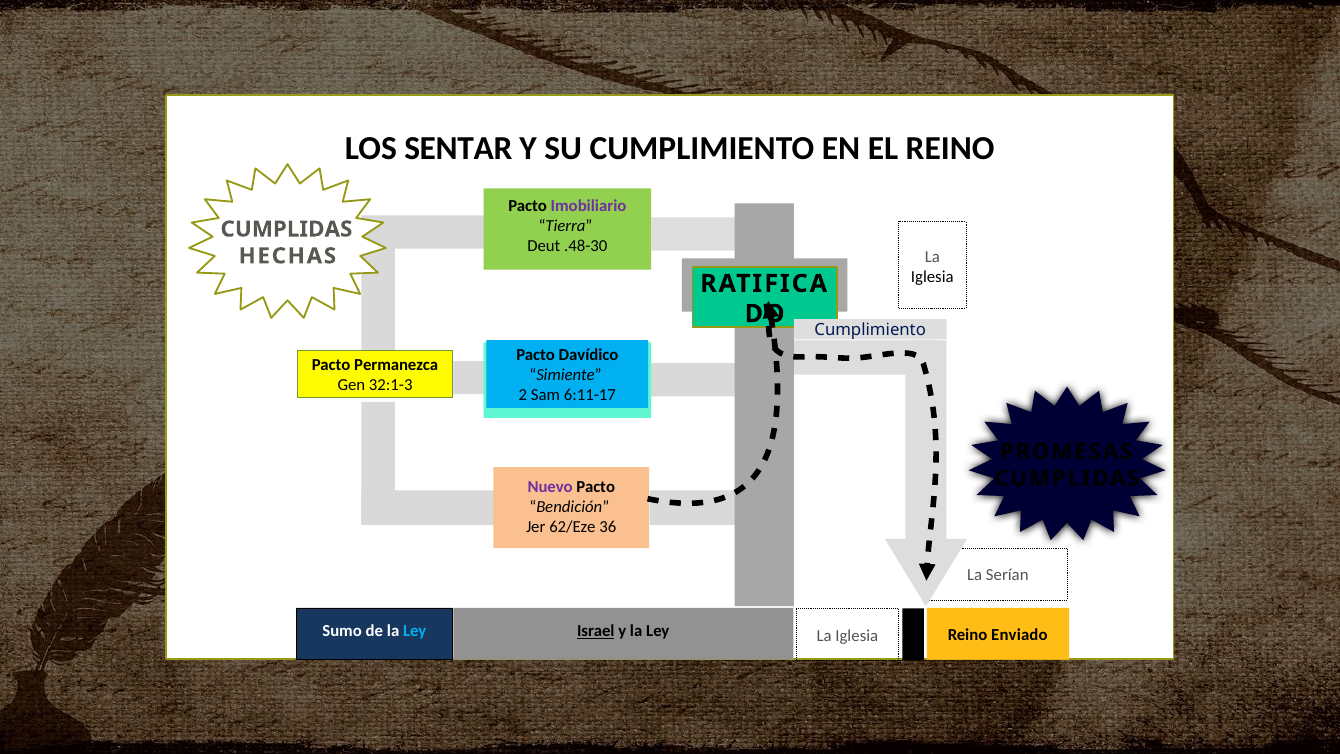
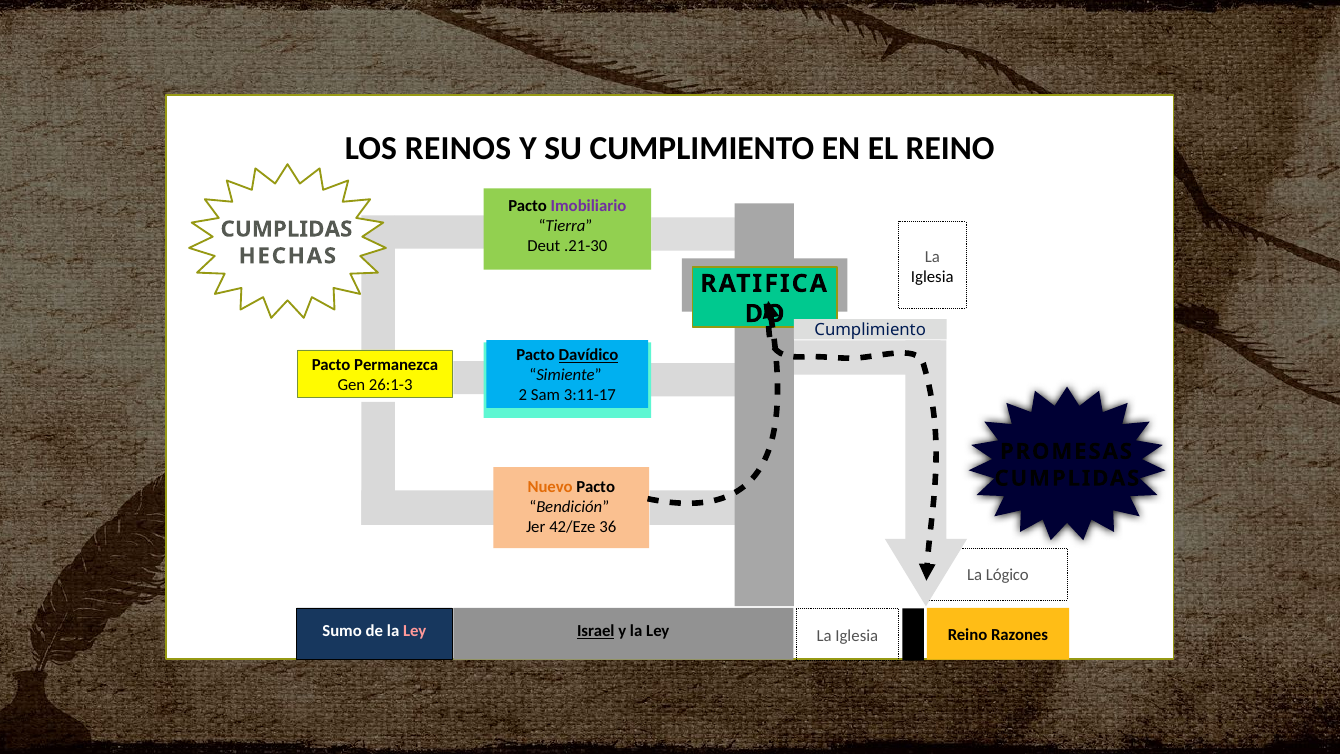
SENTAR: SENTAR -> REINOS
.48-30: .48-30 -> .21-30
Davídico underline: none -> present
32:1-3: 32:1-3 -> 26:1-3
6:11-17: 6:11-17 -> 3:11-17
Nuevo colour: purple -> orange
62/Eze: 62/Eze -> 42/Eze
Serían: Serían -> Lógico
Ley at (415, 631) colour: light blue -> pink
Enviado: Enviado -> Razones
